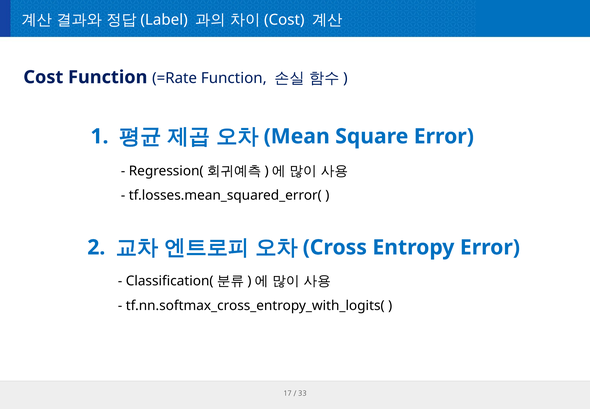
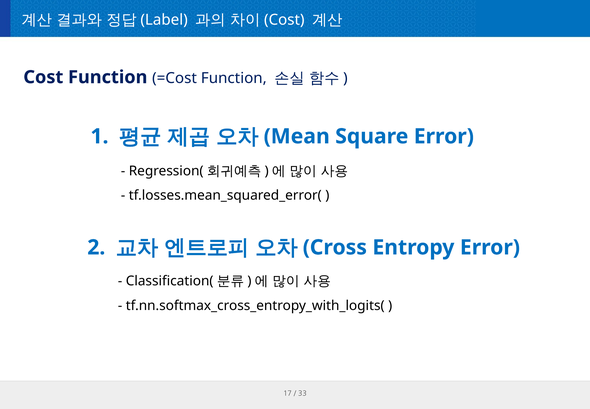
=Rate: =Rate -> =Cost
